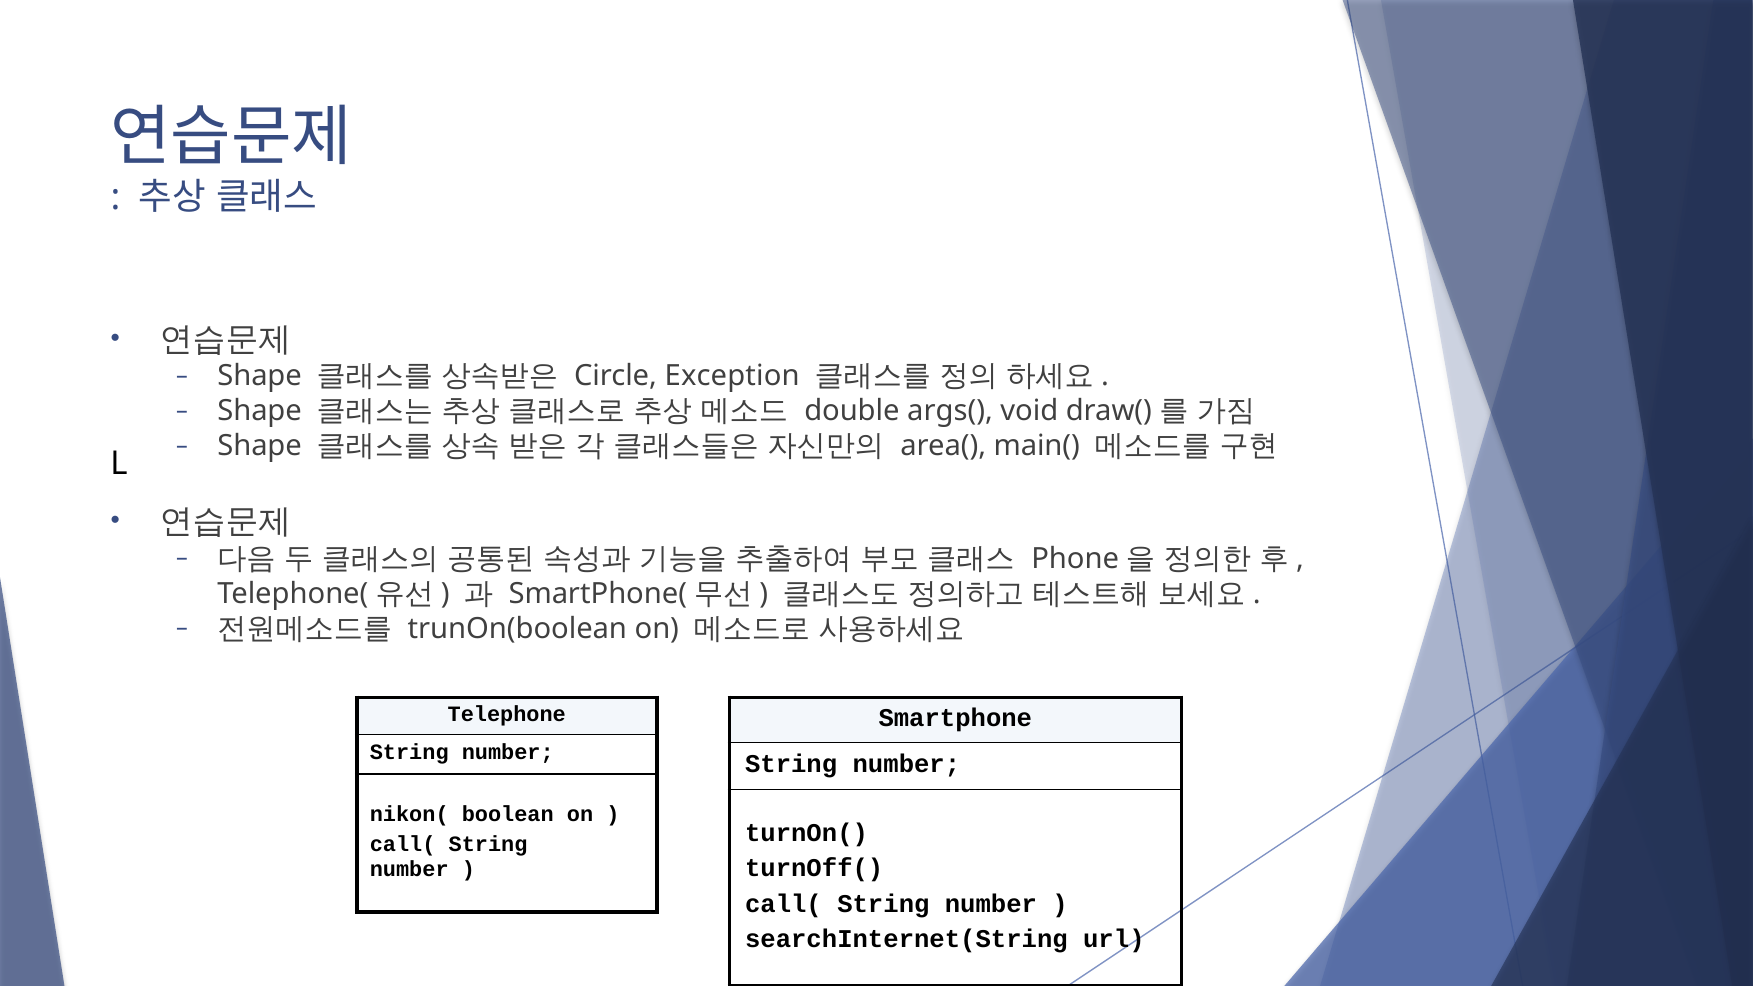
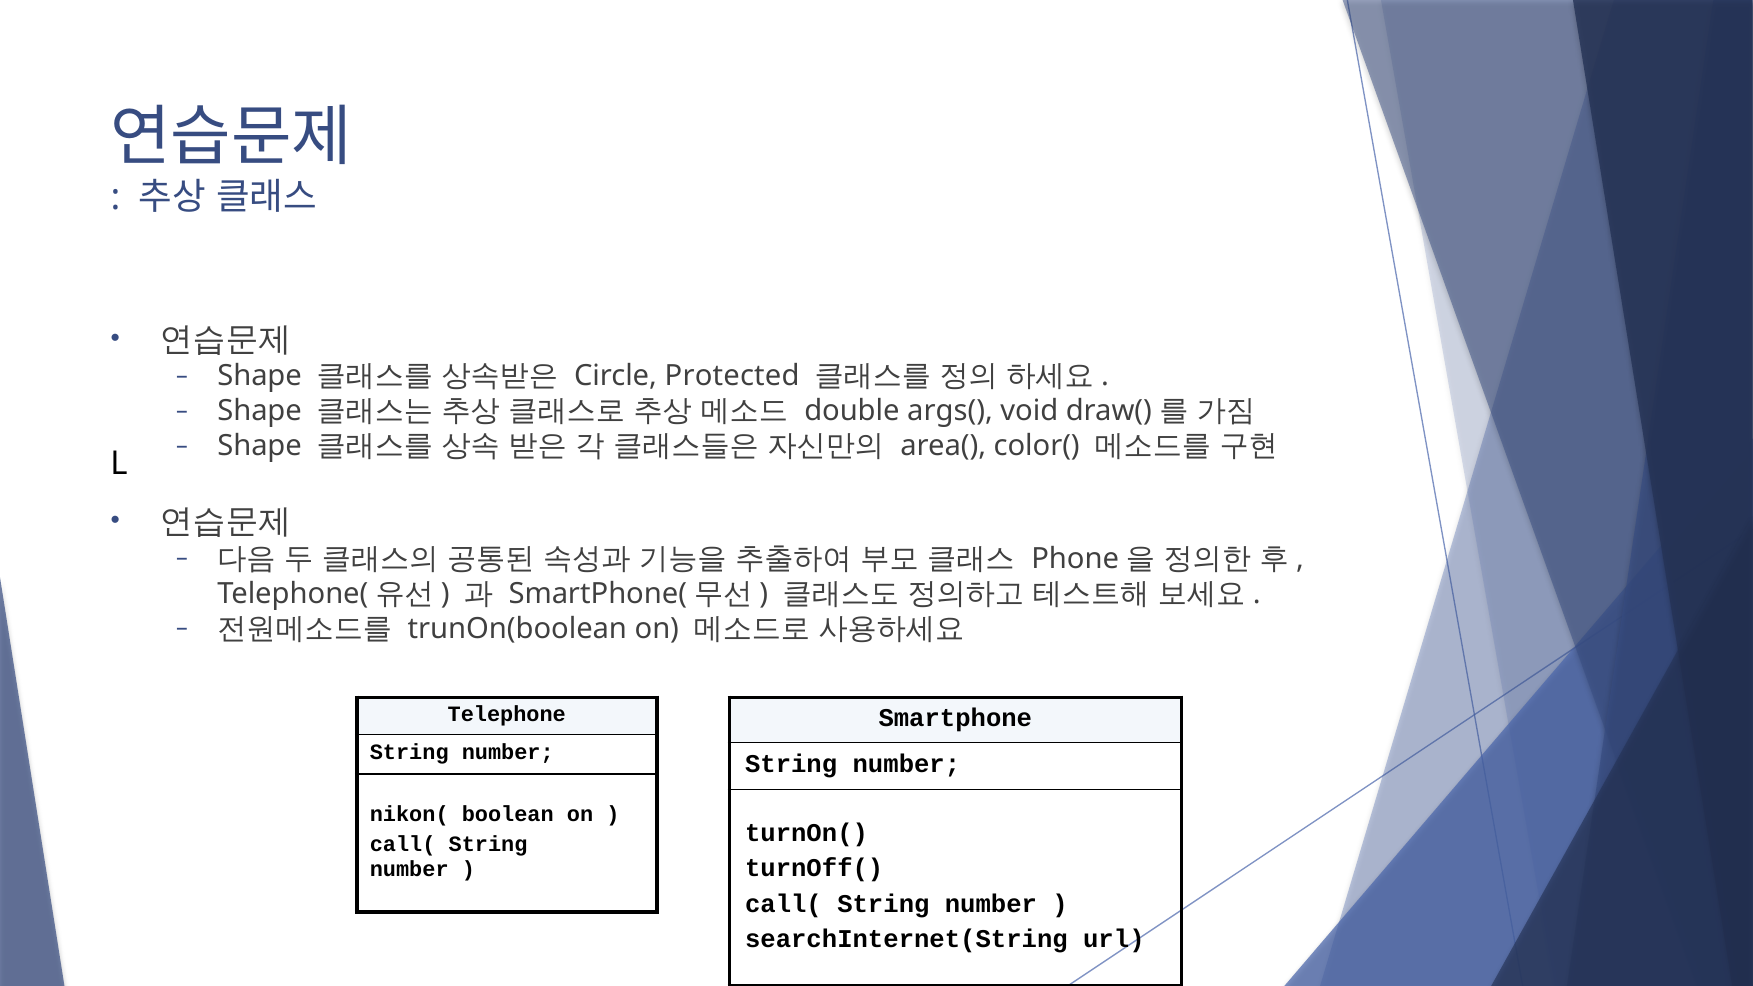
Exception: Exception -> Protected
main(: main( -> color(
